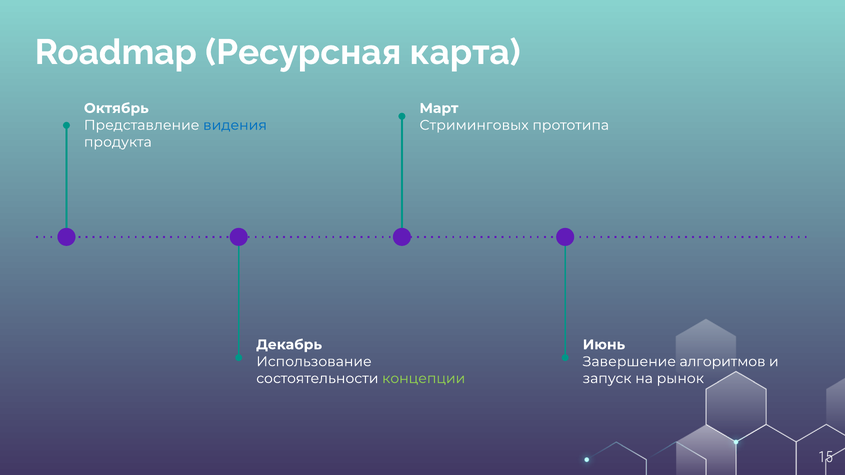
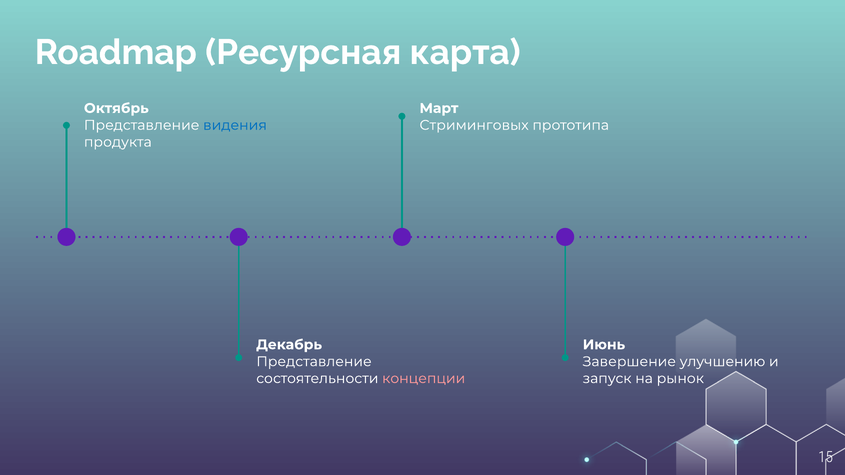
Использование at (314, 362): Использование -> Представление
алгоритмов: алгоритмов -> улучшению
концепции colour: light green -> pink
